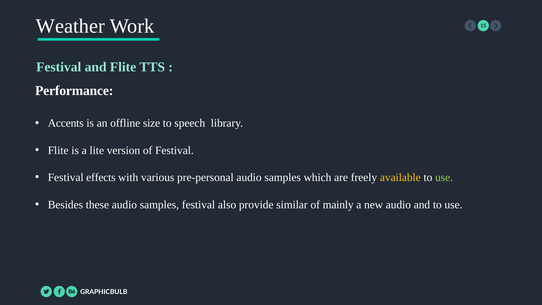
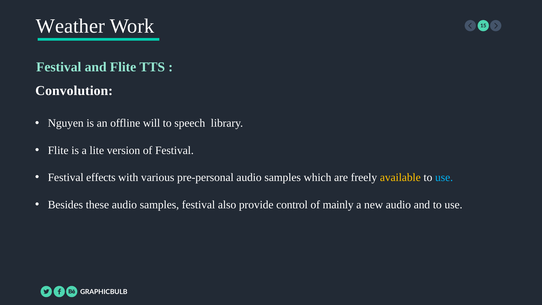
Performance: Performance -> Convolution
Accents: Accents -> Nguyen
size: size -> will
use at (444, 177) colour: light green -> light blue
similar: similar -> control
